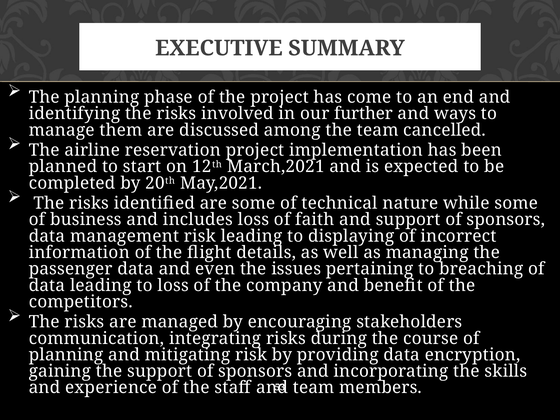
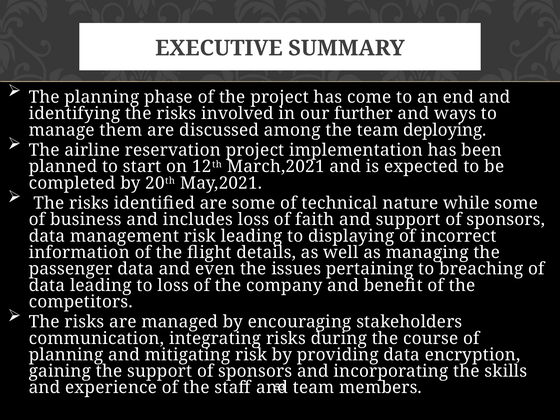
cancelled: cancelled -> deploying
